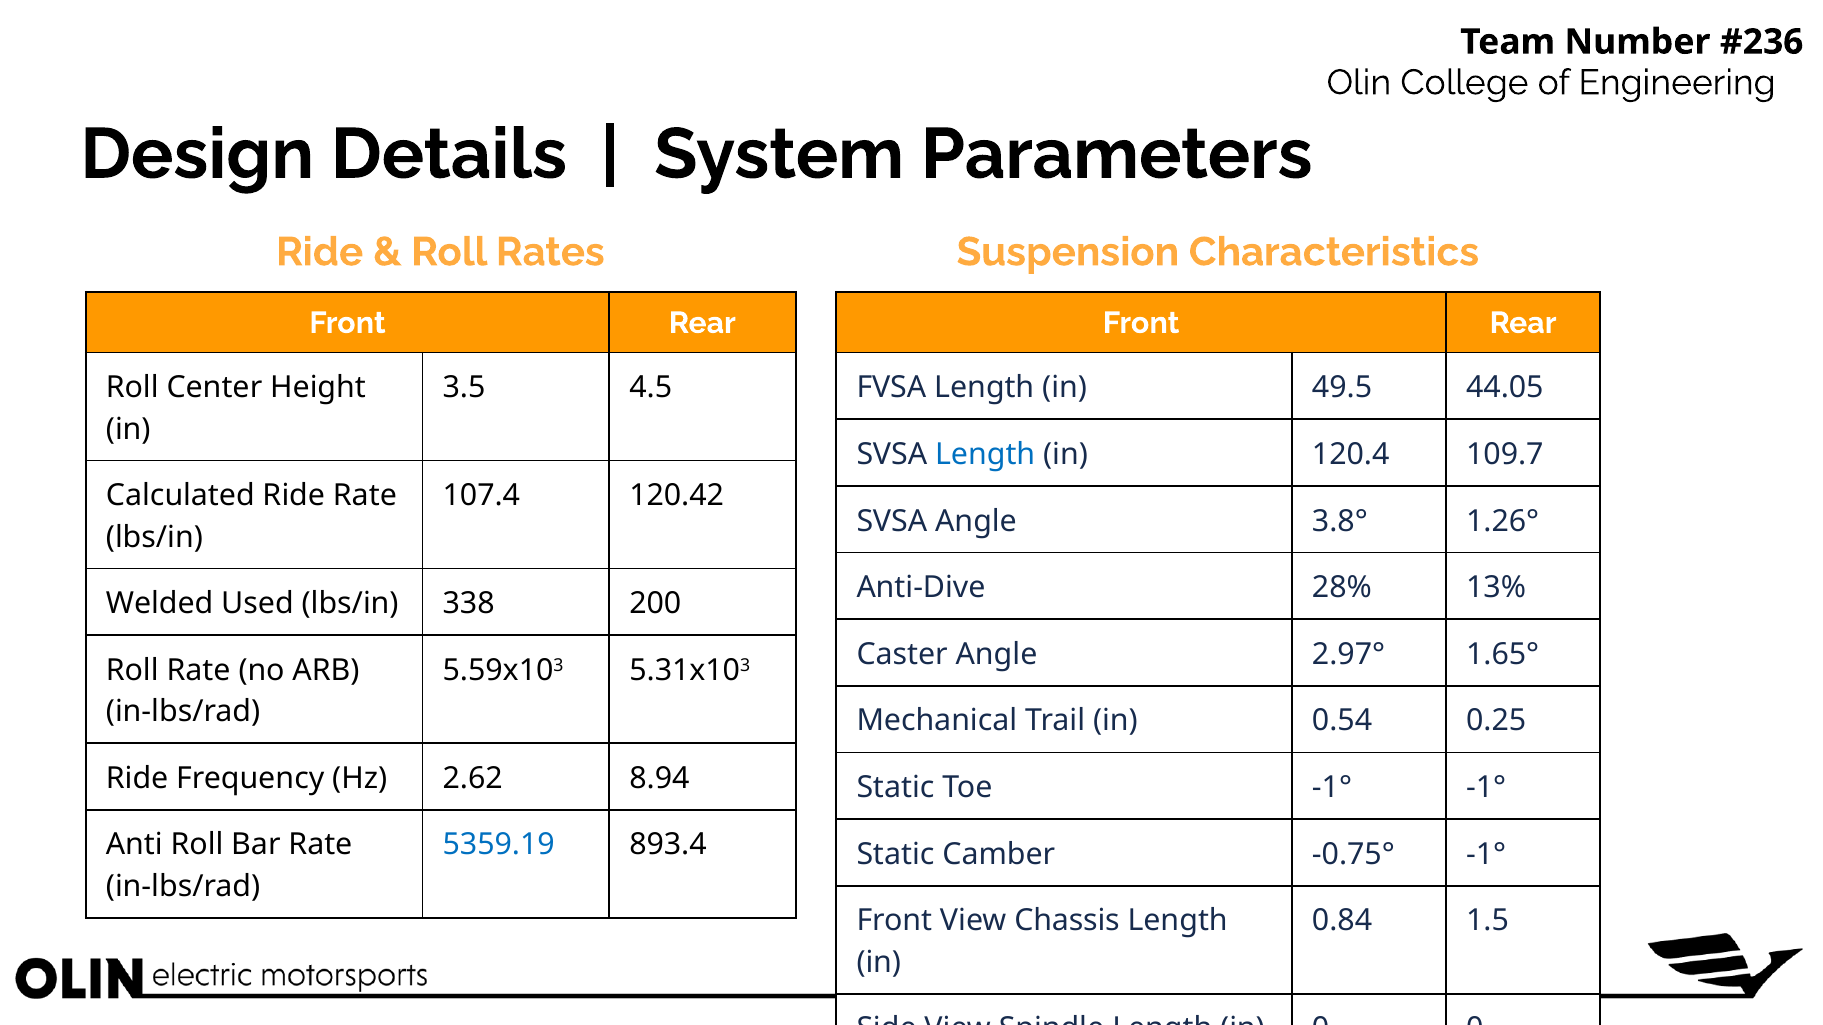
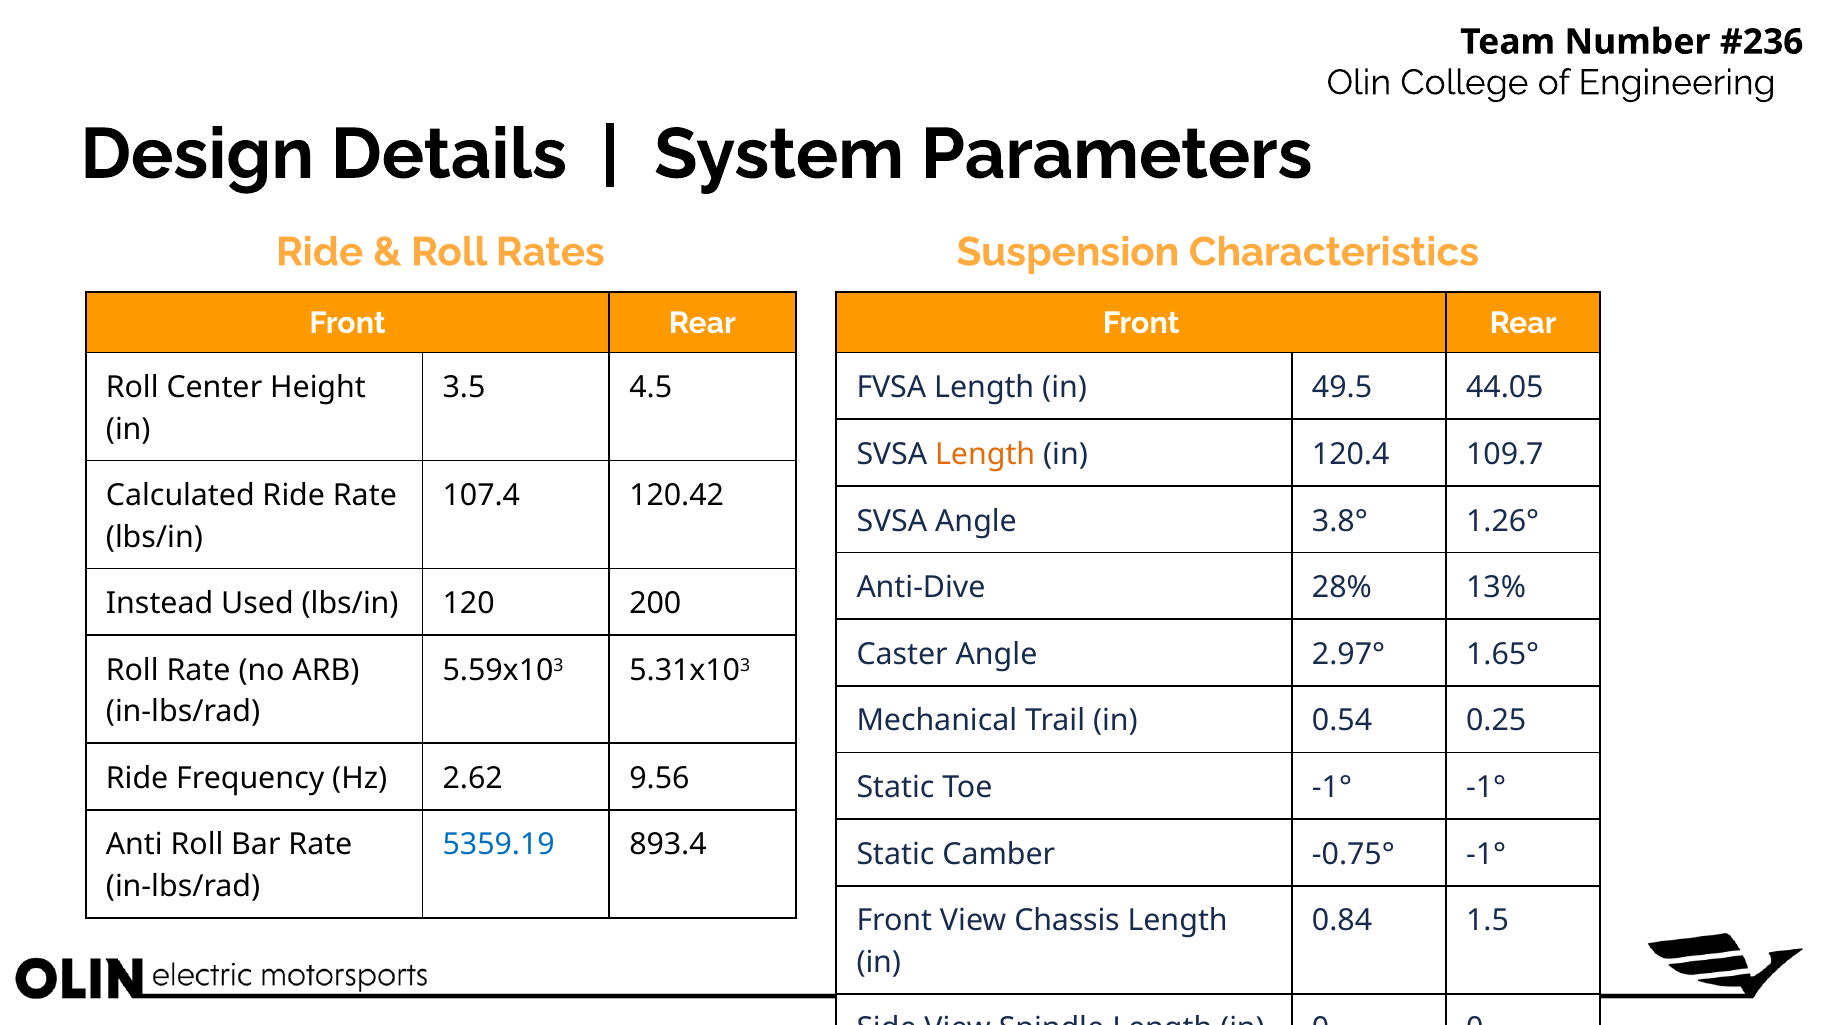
Length at (985, 455) colour: blue -> orange
Welded: Welded -> Instead
338: 338 -> 120
8.94: 8.94 -> 9.56
